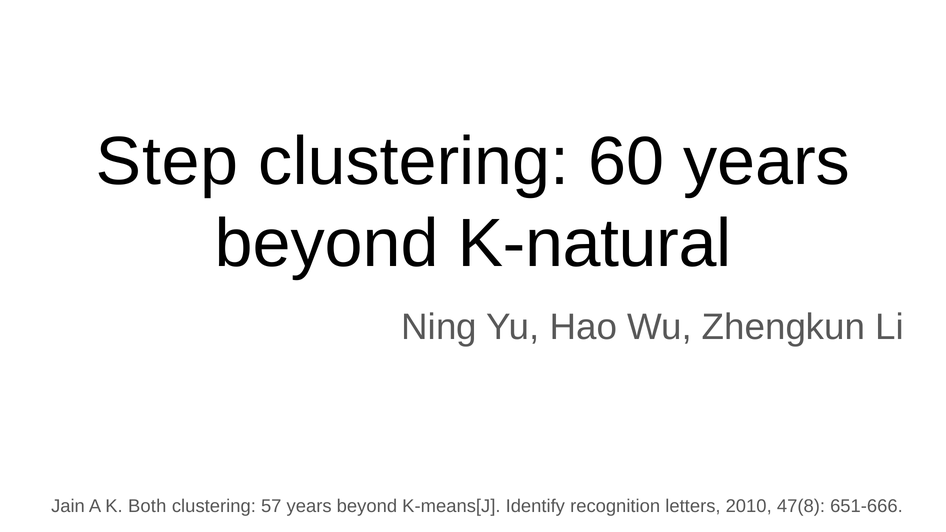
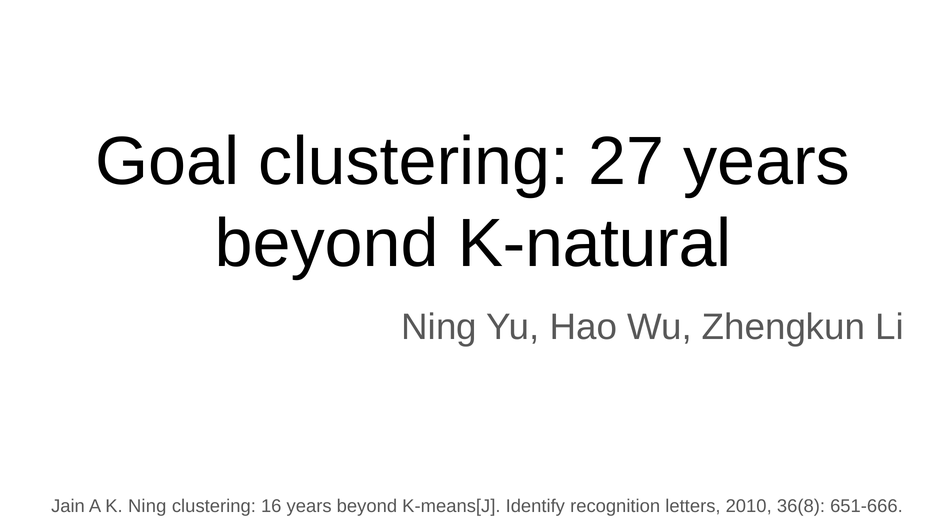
Step: Step -> Goal
60: 60 -> 27
K Both: Both -> Ning
57: 57 -> 16
47(8: 47(8 -> 36(8
